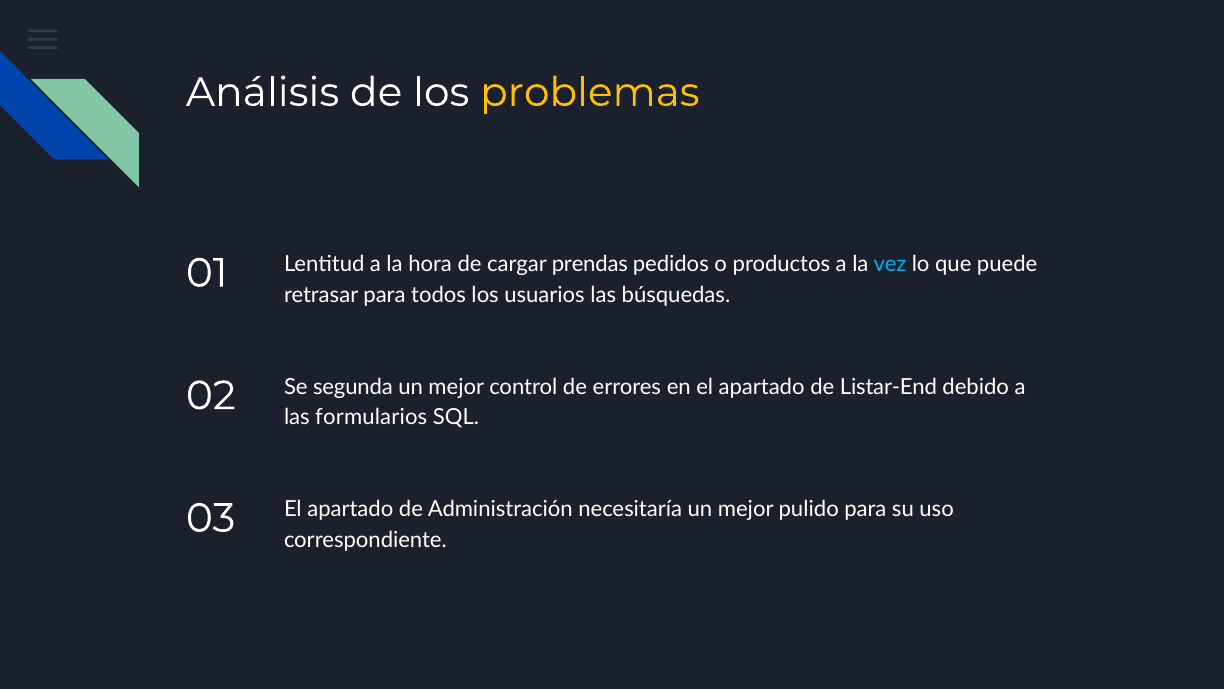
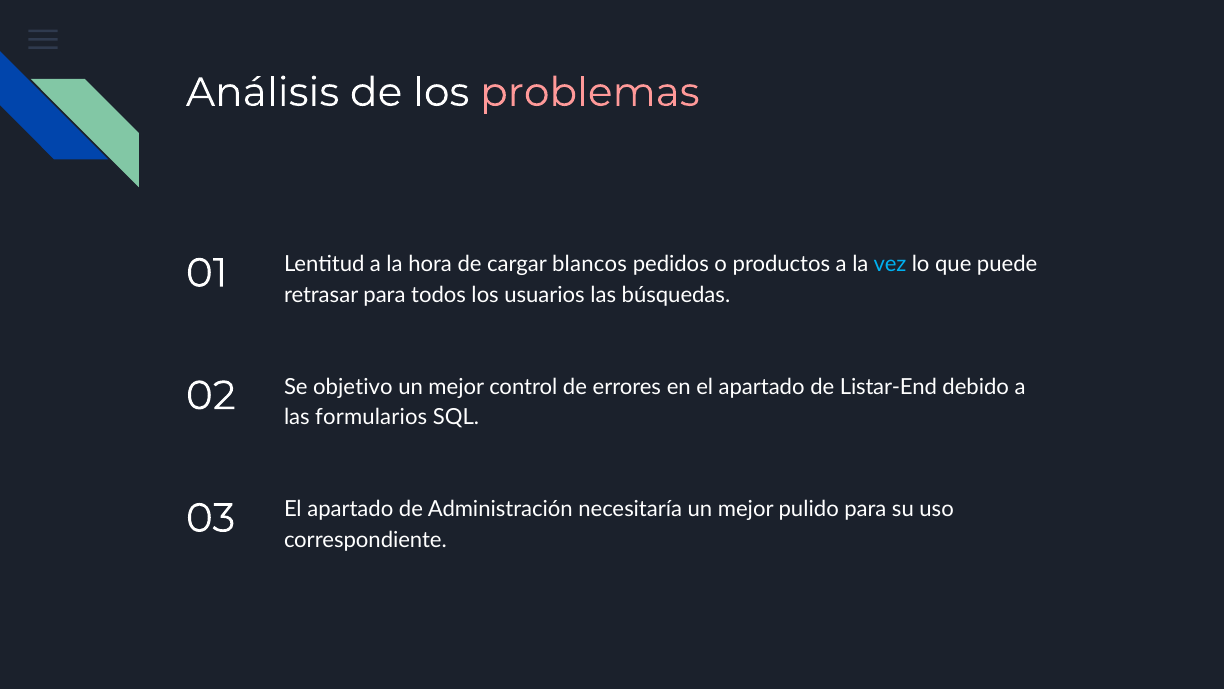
problemas colour: yellow -> pink
prendas: prendas -> blancos
segunda: segunda -> objetivo
